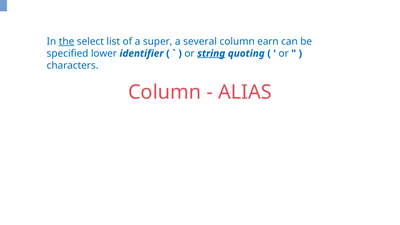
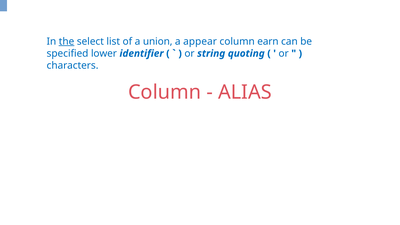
super: super -> union
several: several -> appear
string underline: present -> none
